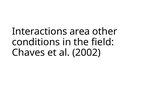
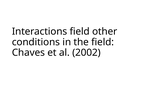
Interactions area: area -> field
